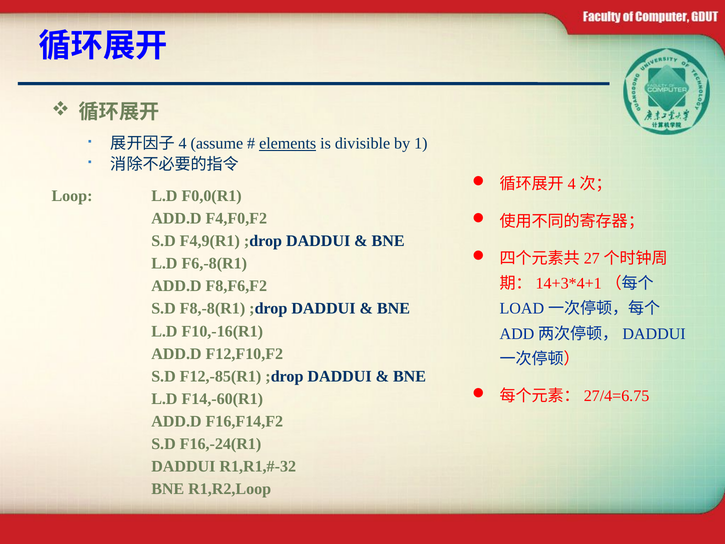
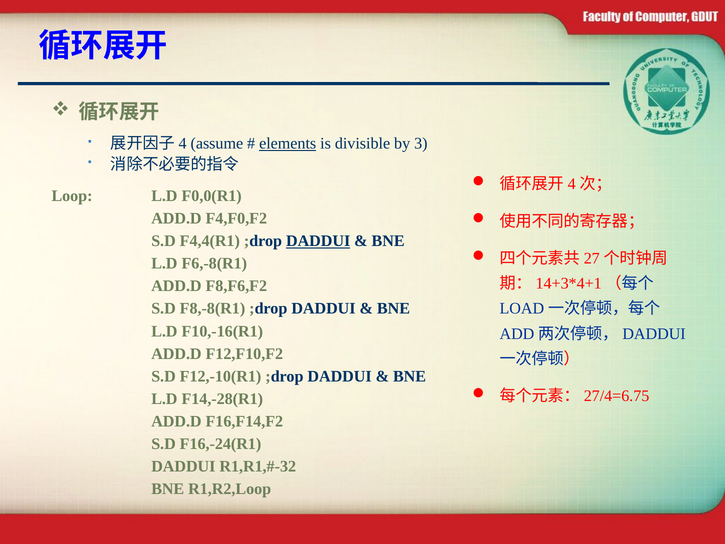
1: 1 -> 3
F4,9(R1: F4,9(R1 -> F4,4(R1
DADDUI at (318, 241) underline: none -> present
F12,-85(R1: F12,-85(R1 -> F12,-10(R1
F14,-60(R1: F14,-60(R1 -> F14,-28(R1
